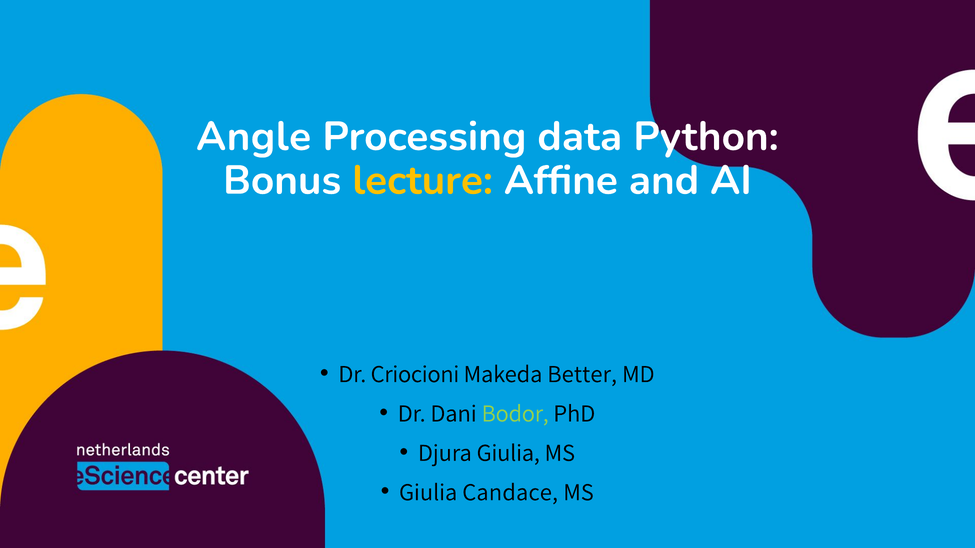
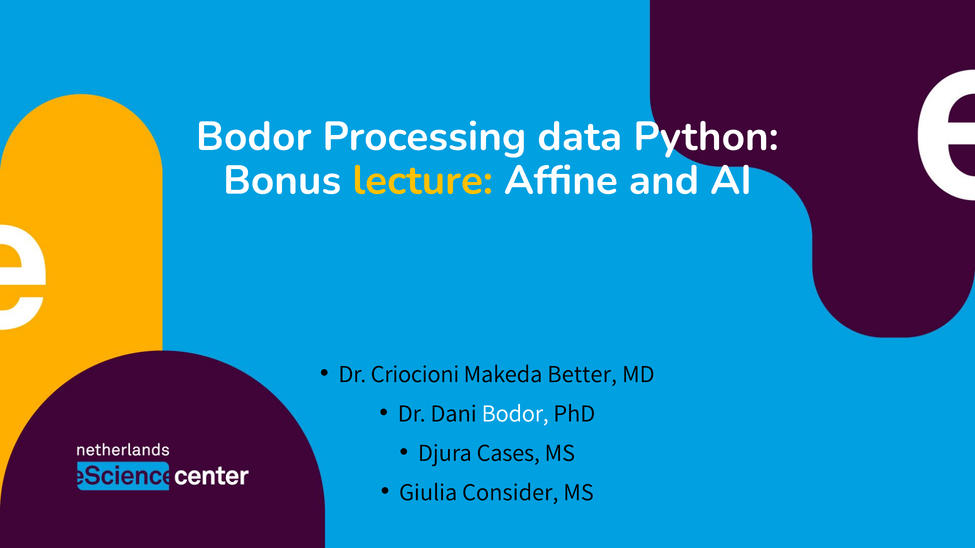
Angle at (254, 137): Angle -> Bodor
Bodor at (515, 414) colour: light green -> white
Djura Giulia: Giulia -> Cases
Candace: Candace -> Consider
